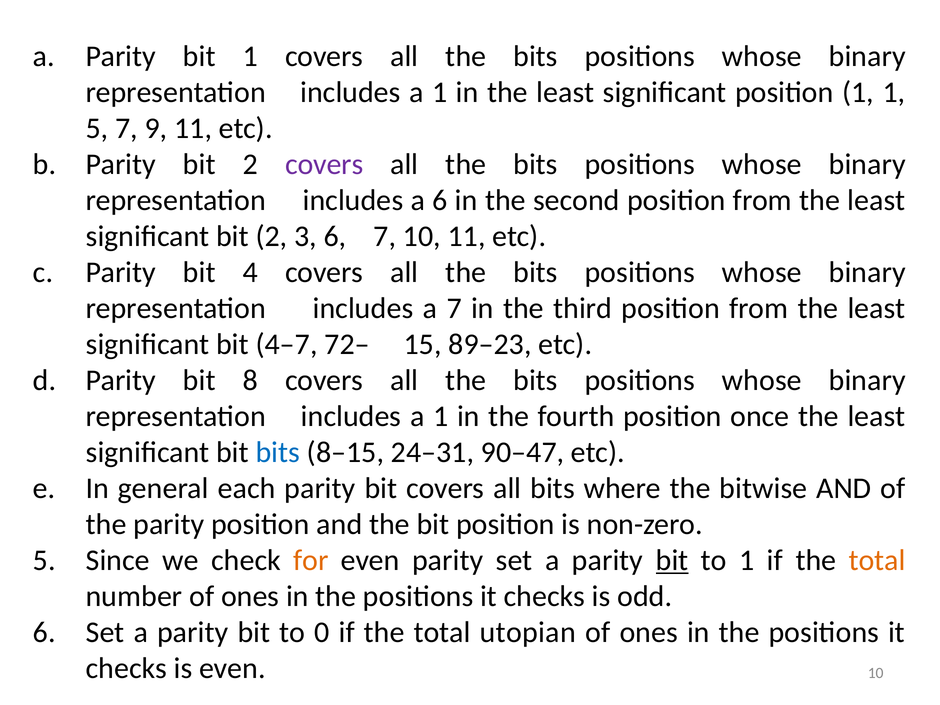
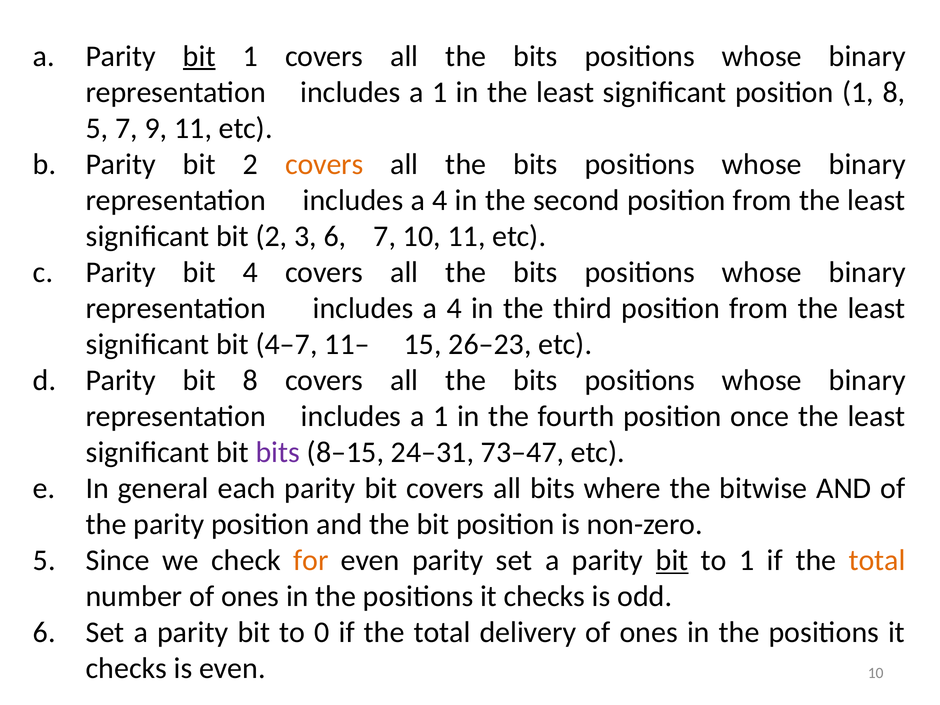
bit at (199, 56) underline: none -> present
1 1: 1 -> 8
covers at (324, 164) colour: purple -> orange
6 at (440, 200): 6 -> 4
7 at (454, 308): 7 -> 4
72–: 72– -> 11–
89–23: 89–23 -> 26–23
bits at (278, 452) colour: blue -> purple
90–47: 90–47 -> 73–47
utopian: utopian -> delivery
